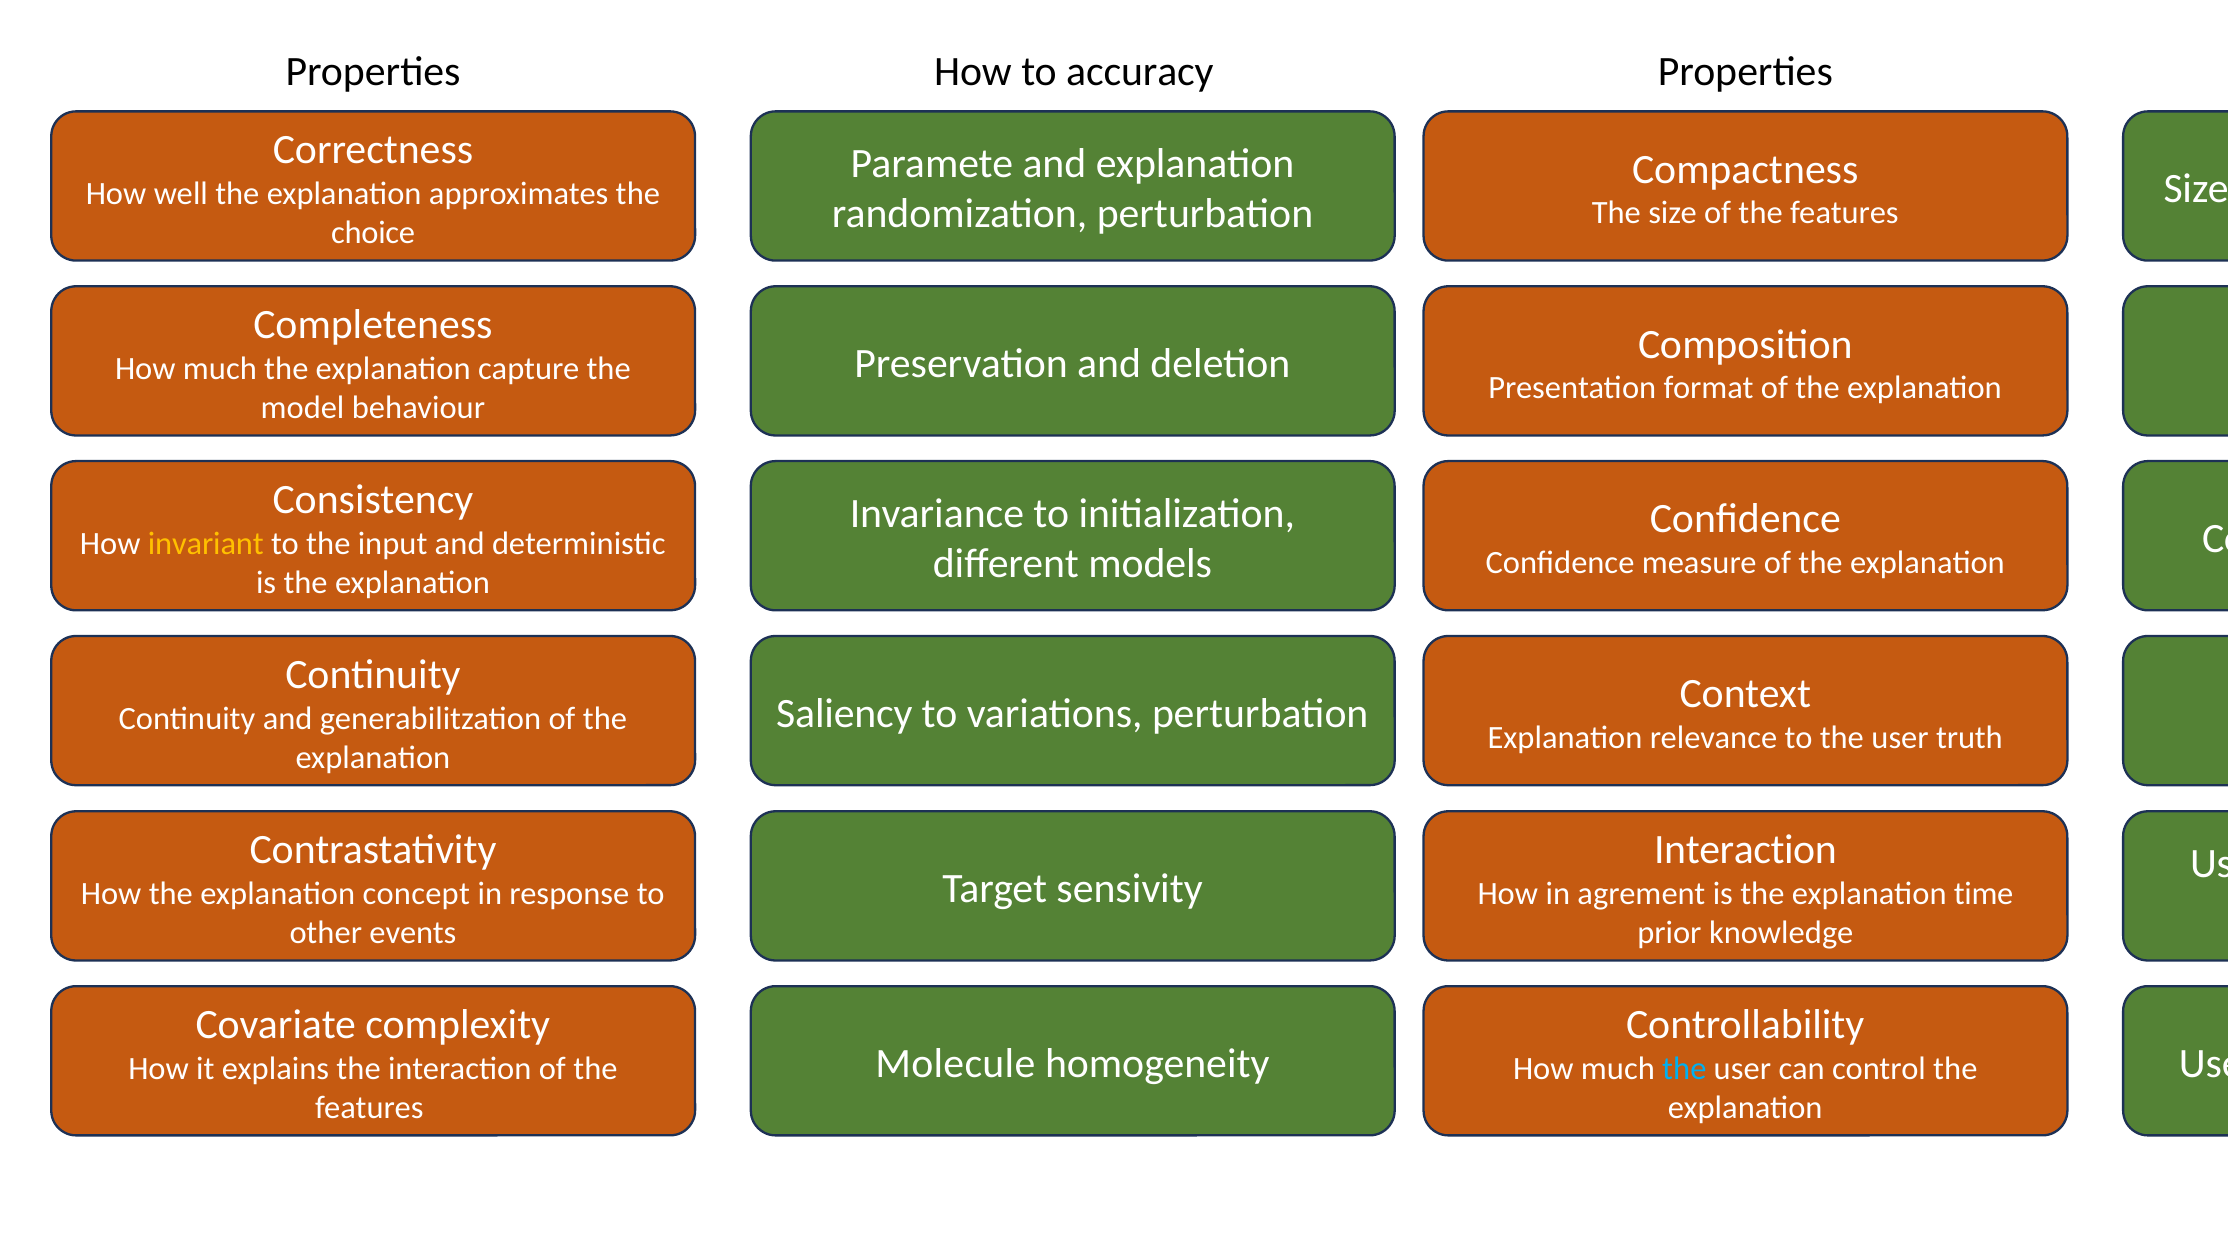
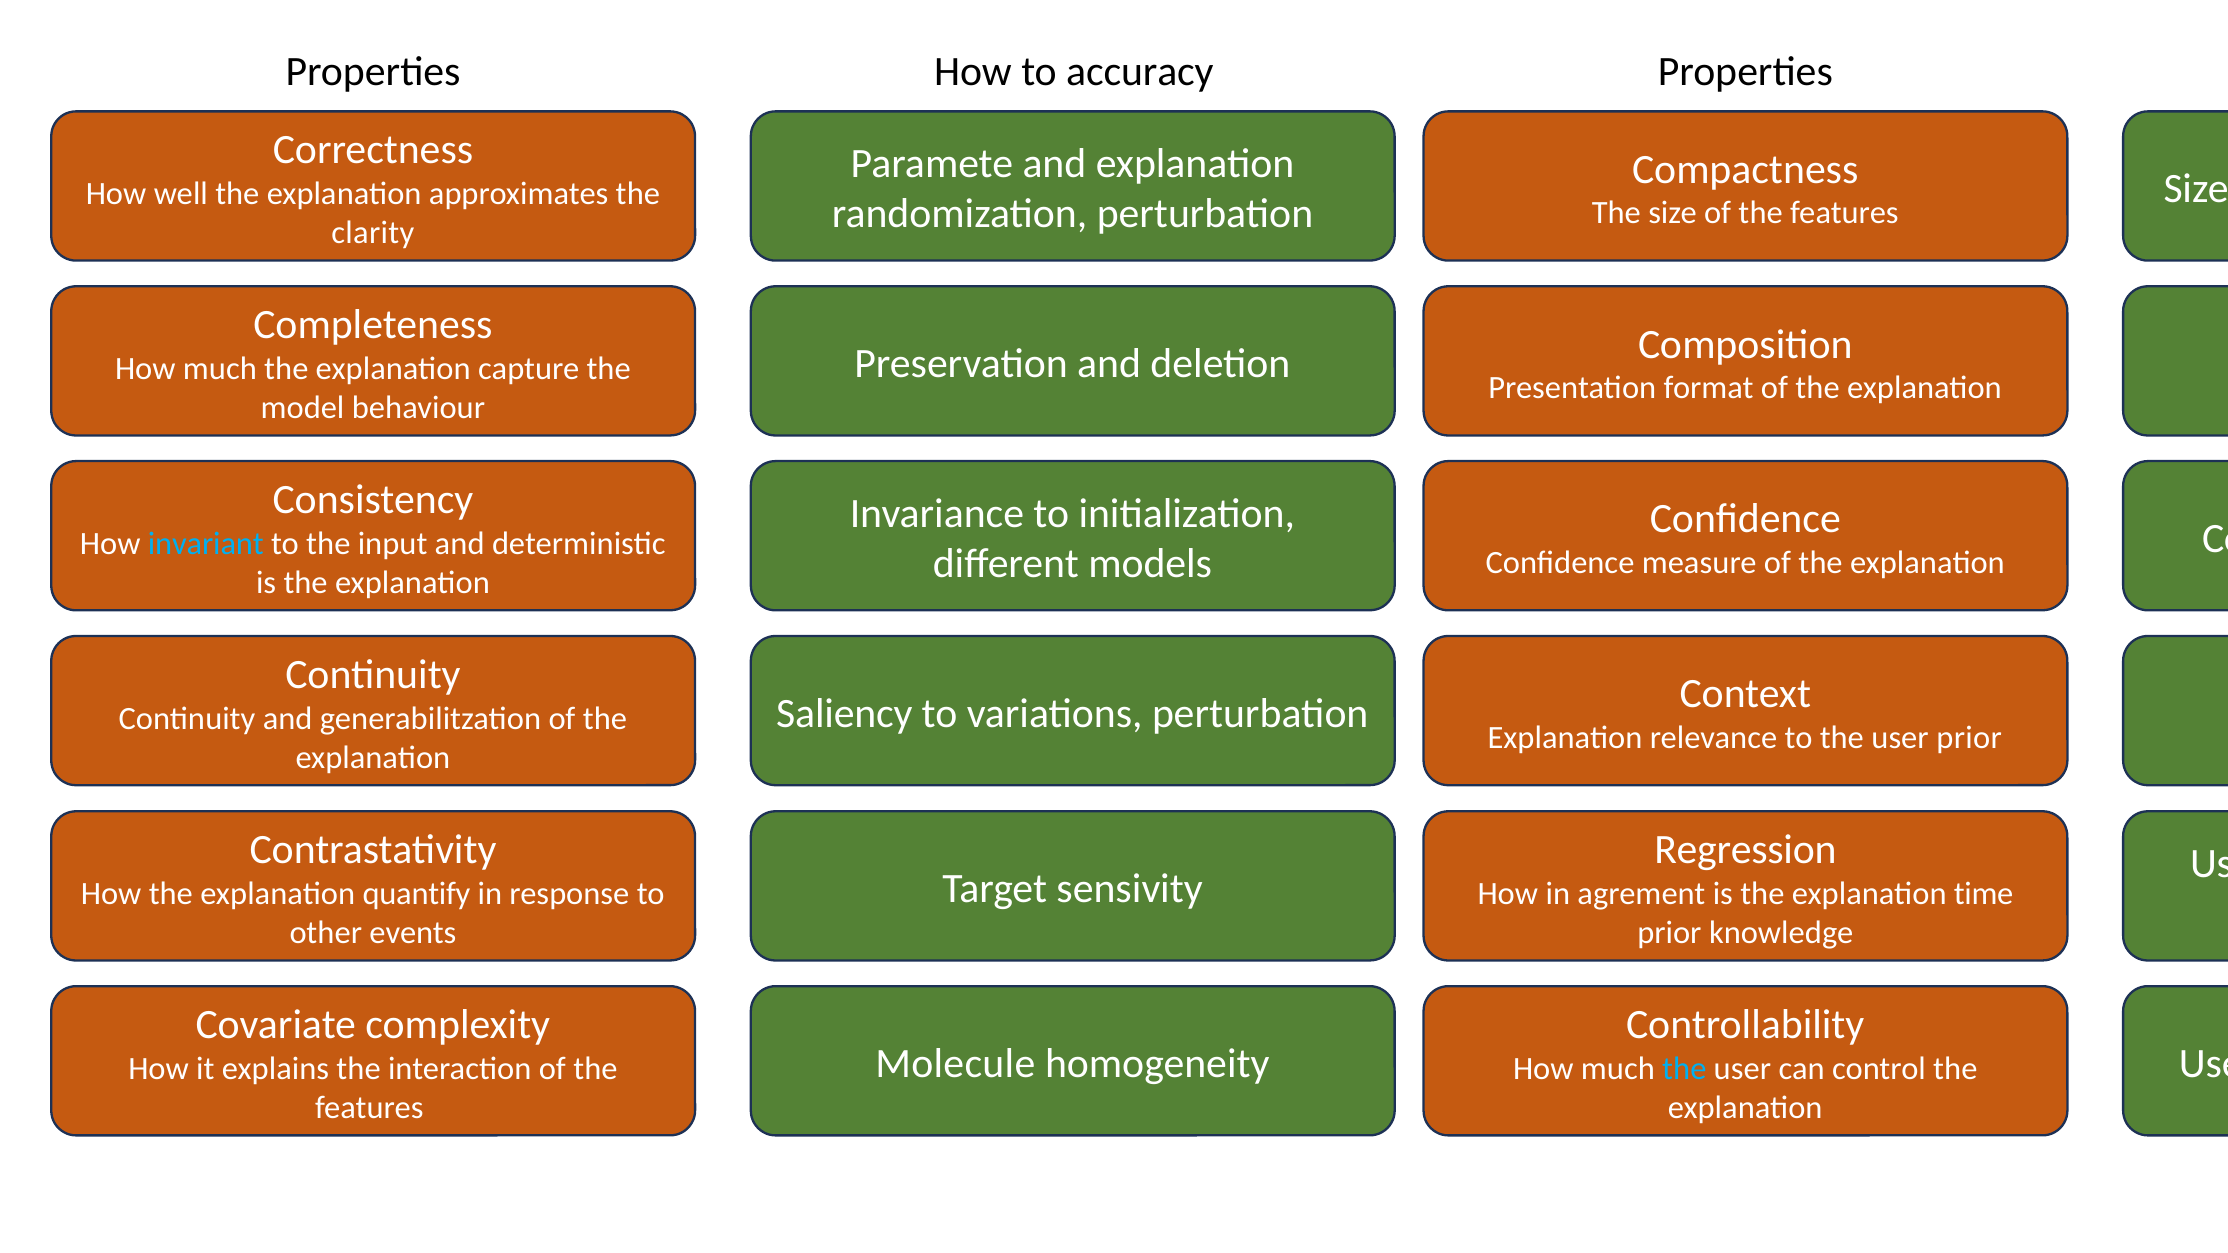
choice: choice -> clarity
invariant colour: yellow -> light blue
user truth: truth -> prior
Interaction at (1745, 850): Interaction -> Regression
concept: concept -> quantify
